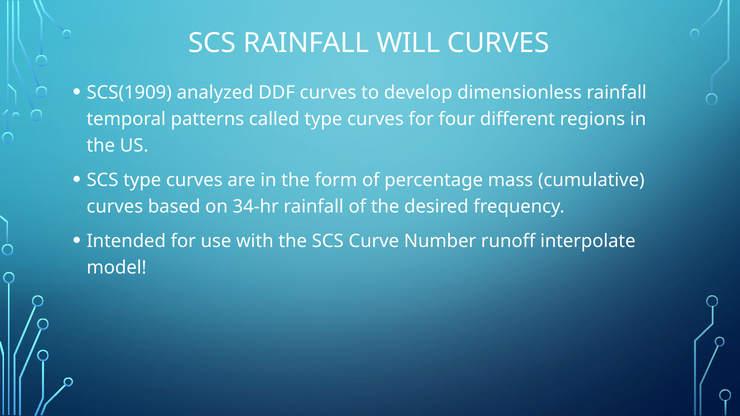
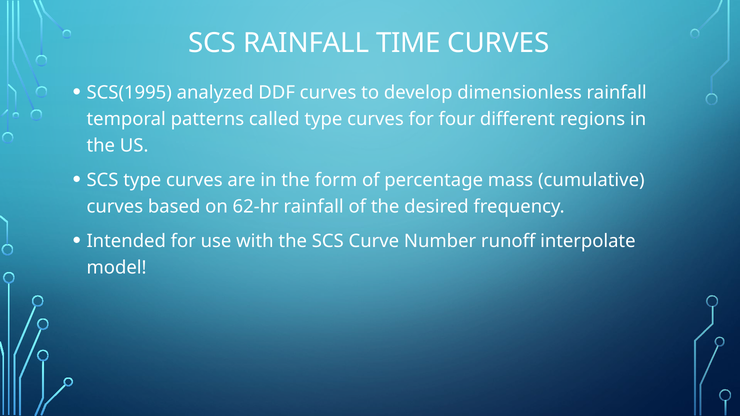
WILL: WILL -> TIME
SCS(1909: SCS(1909 -> SCS(1995
34-hr: 34-hr -> 62-hr
